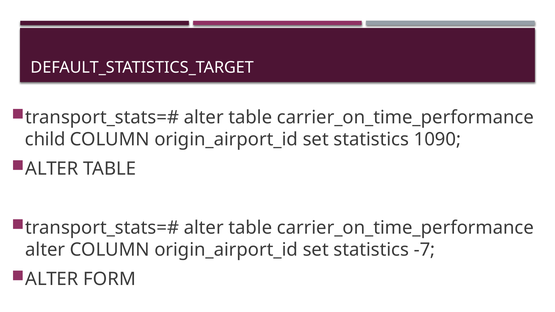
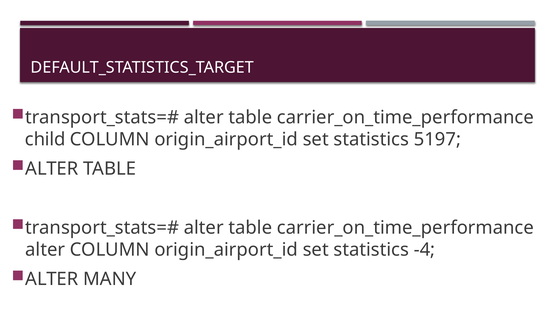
1090: 1090 -> 5197
-7: -7 -> -4
FORM: FORM -> MANY
